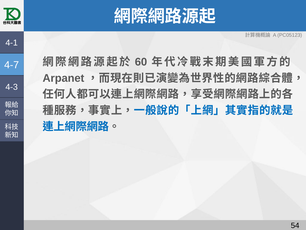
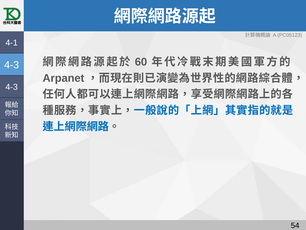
4-7 at (12, 65): 4-7 -> 4-3
